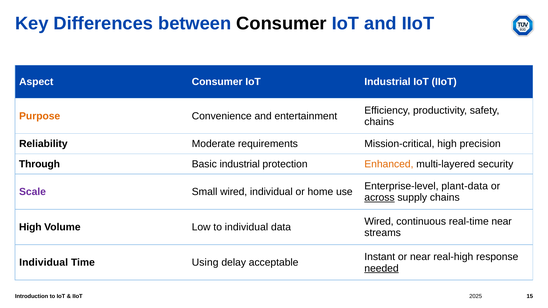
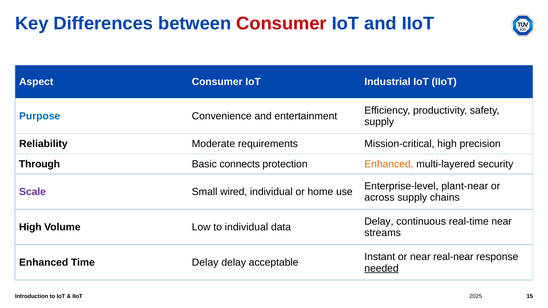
Consumer at (282, 23) colour: black -> red
Purpose colour: orange -> blue
chains at (379, 122): chains -> supply
Basic industrial: industrial -> connects
plant-data: plant-data -> plant-near
across underline: present -> none
Wired at (379, 222): Wired -> Delay
real-high: real-high -> real-near
Individual at (44, 263): Individual -> Enhanced
Time Using: Using -> Delay
